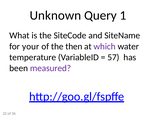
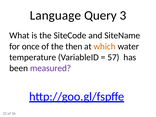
Unknown: Unknown -> Language
1: 1 -> 3
your: your -> once
which colour: purple -> orange
